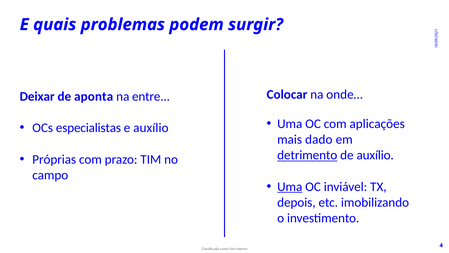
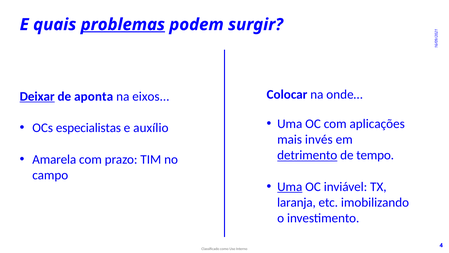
problemas underline: none -> present
Deixar underline: none -> present
entre: entre -> eixos
dado: dado -> invés
de auxílio: auxílio -> tempo
Próprias: Próprias -> Amarela
depois: depois -> laranja
